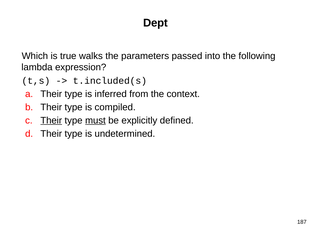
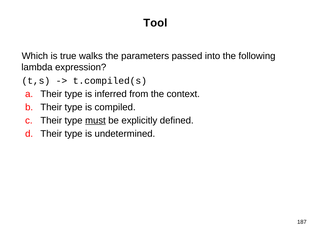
Dept: Dept -> Tool
t.included(s: t.included(s -> t.compiled(s
Their at (51, 121) underline: present -> none
